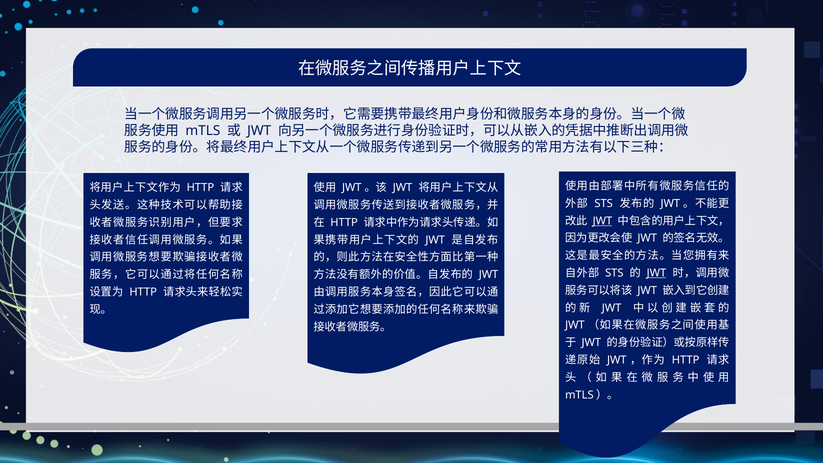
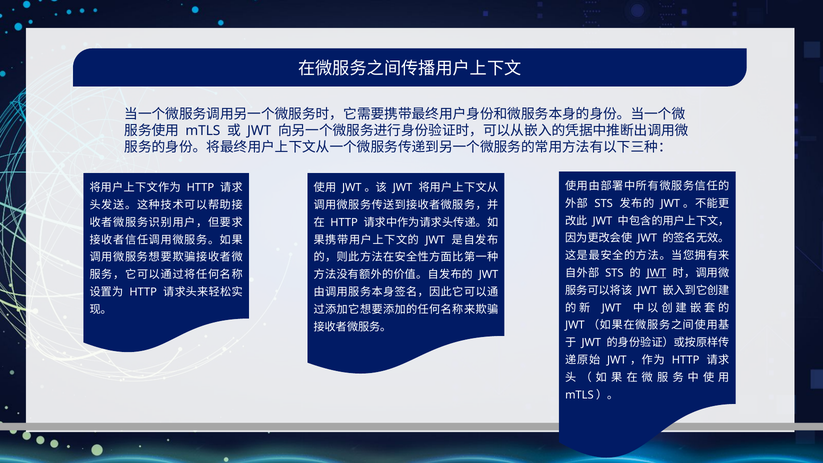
JWT at (603, 221) underline: present -> none
